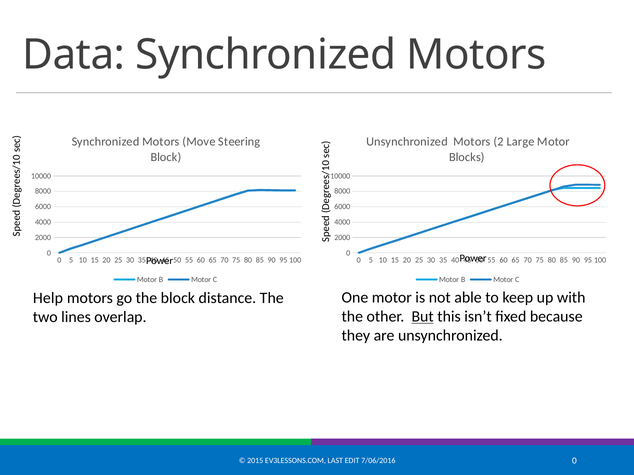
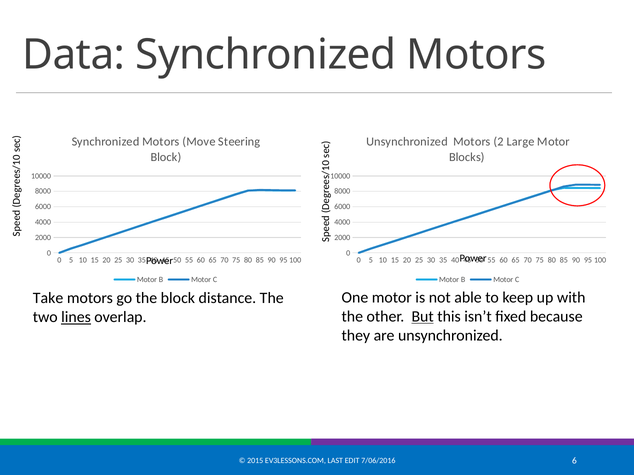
Help: Help -> Take
lines underline: none -> present
7/06/2016 0: 0 -> 6
